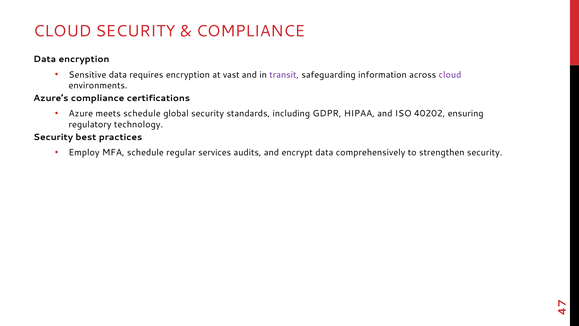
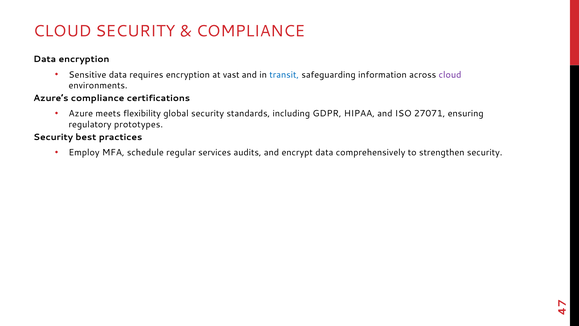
transit colour: purple -> blue
meets schedule: schedule -> flexibility
40202: 40202 -> 27071
technology: technology -> prototypes
